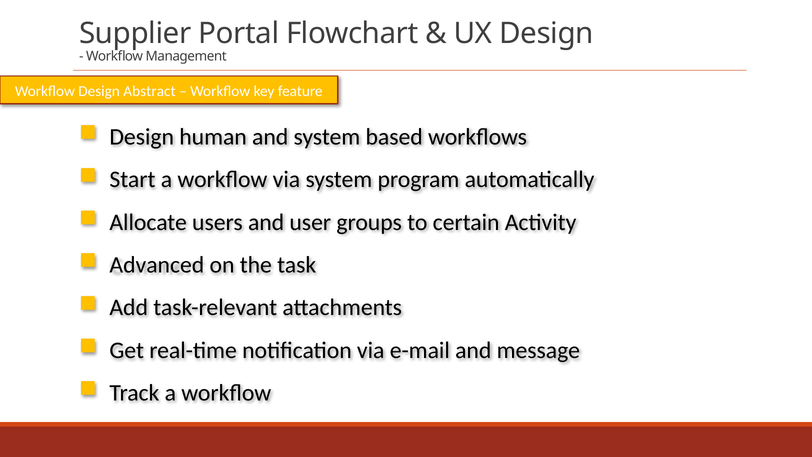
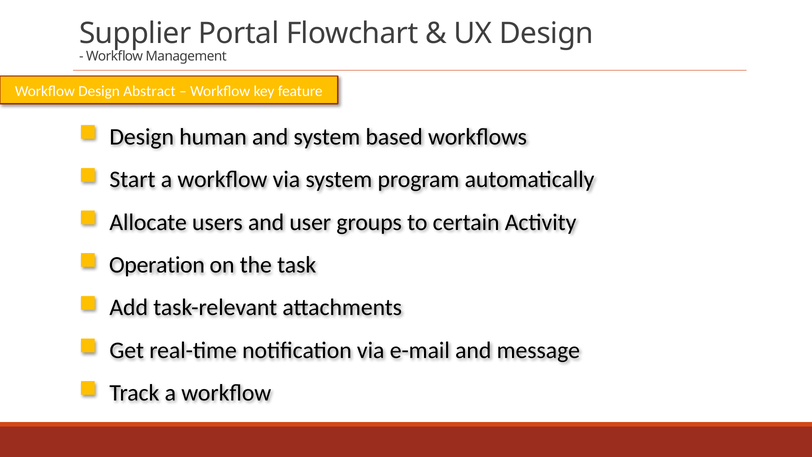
Advanced: Advanced -> Operation
